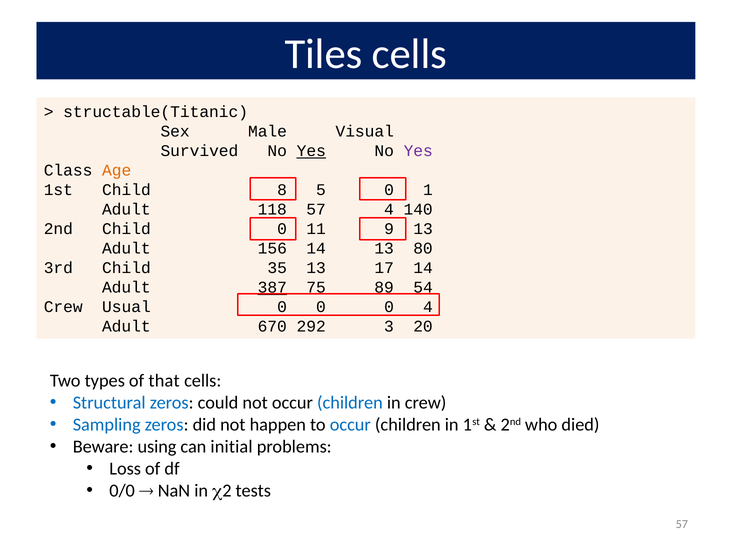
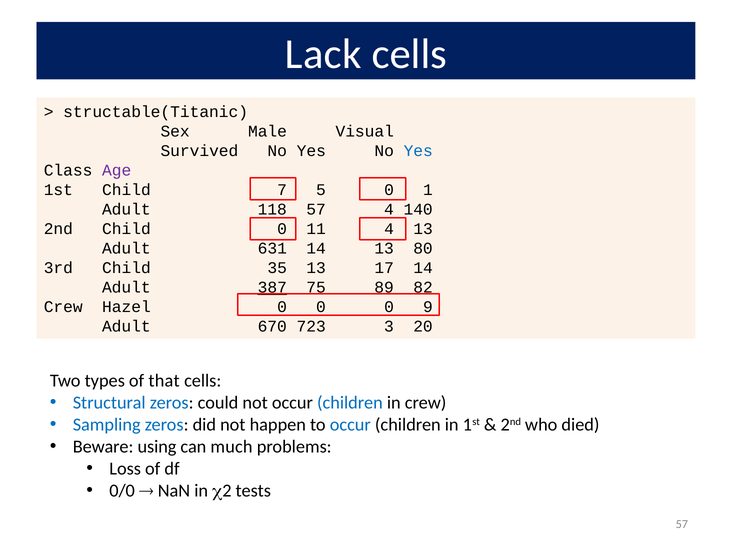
Tiles: Tiles -> Lack
Yes at (311, 151) underline: present -> none
Yes at (418, 151) colour: purple -> blue
Age colour: orange -> purple
8: 8 -> 7
11 9: 9 -> 4
156: 156 -> 631
54: 54 -> 82
Usual: Usual -> Hazel
0 4: 4 -> 9
292: 292 -> 723
initial: initial -> much
